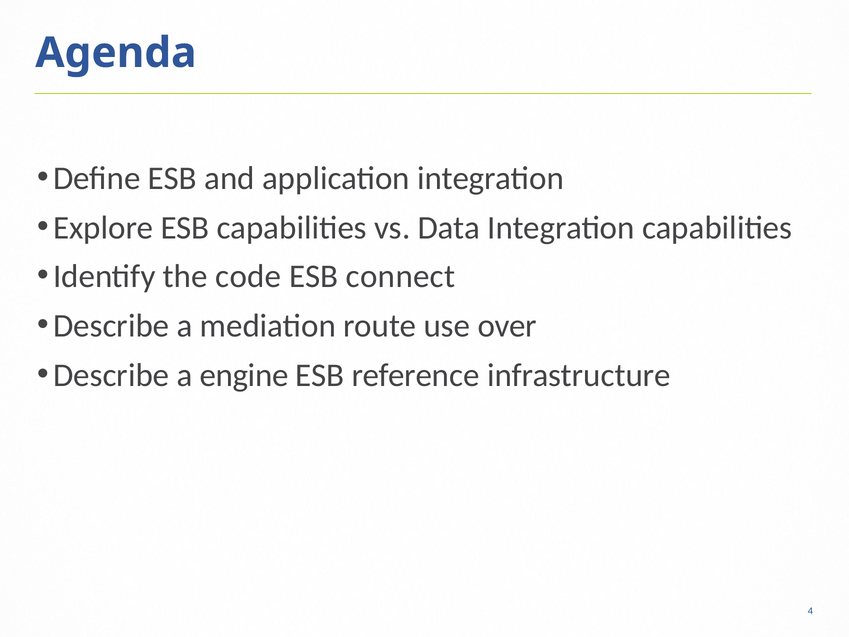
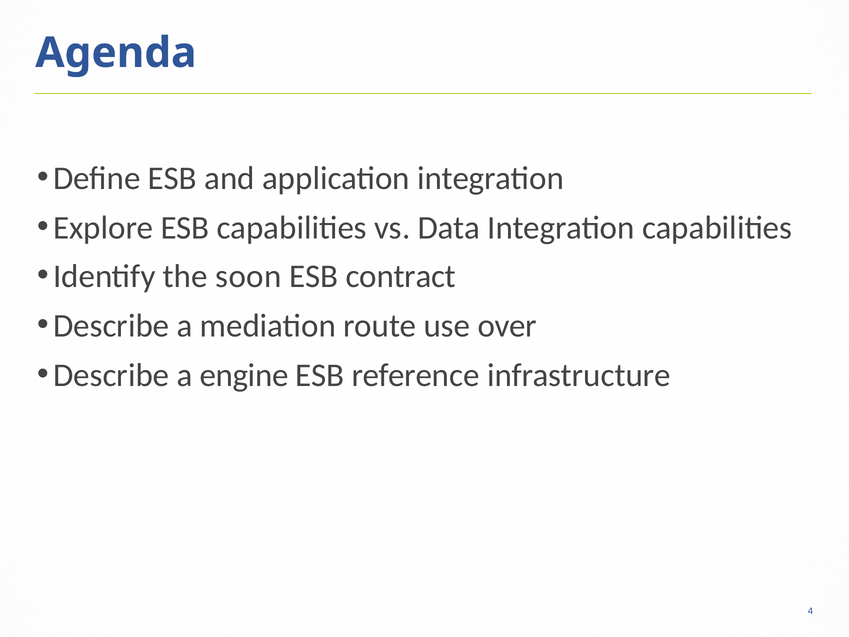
code: code -> soon
connect: connect -> contract
